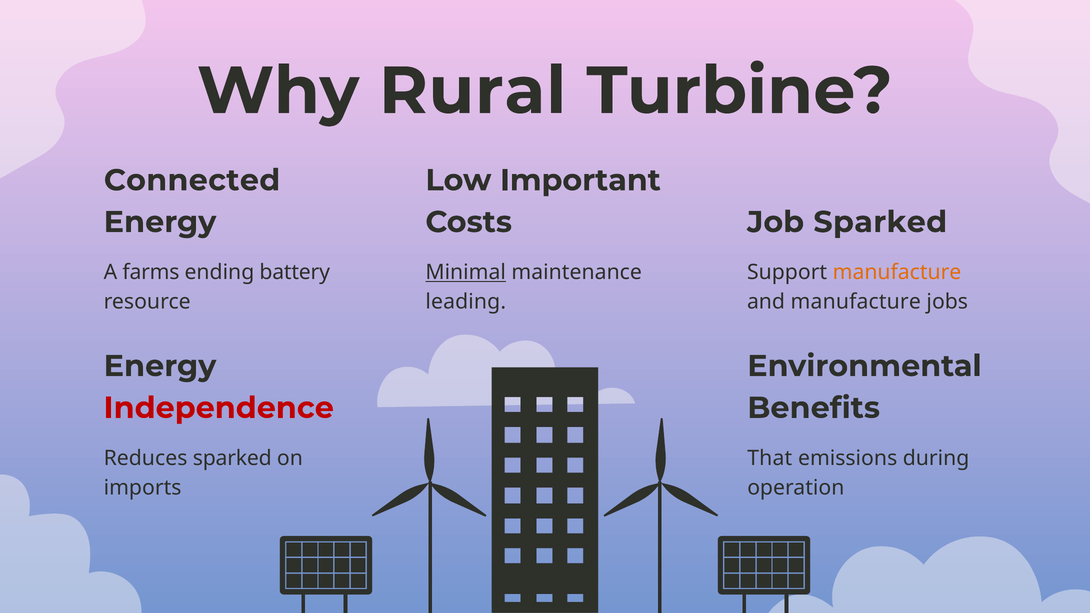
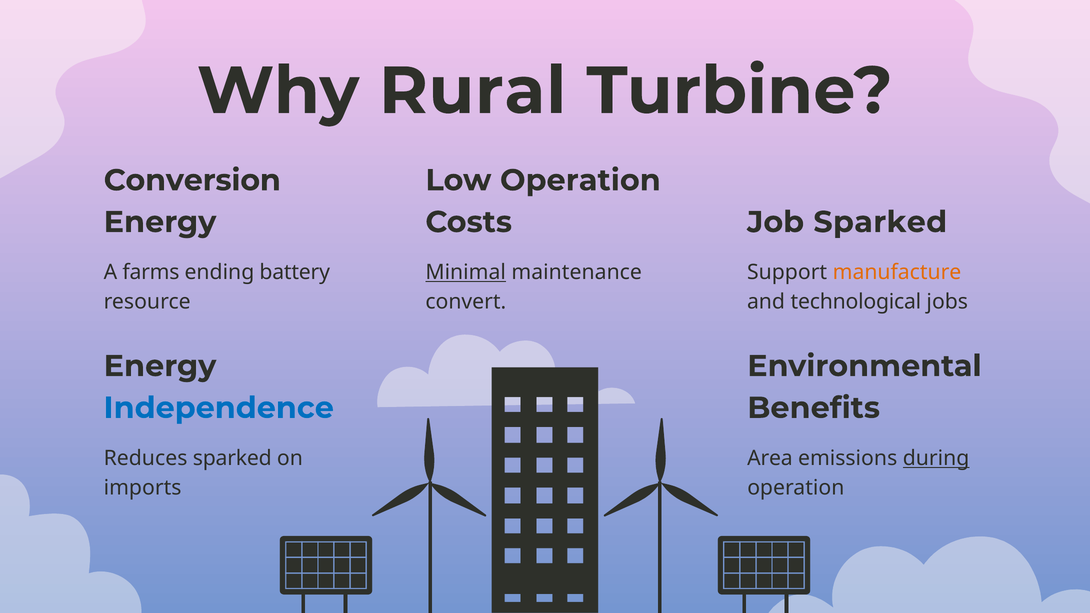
Connected: Connected -> Conversion
Low Important: Important -> Operation
leading: leading -> convert
and manufacture: manufacture -> technological
Independence colour: red -> blue
That: That -> Area
during underline: none -> present
